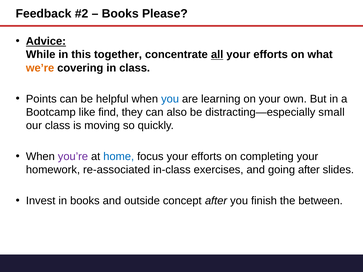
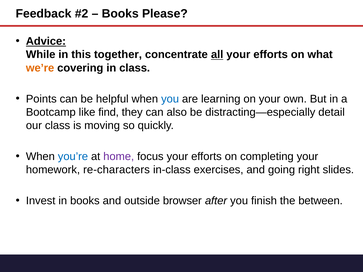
small: small -> detail
you’re colour: purple -> blue
home colour: blue -> purple
re-associated: re-associated -> re-characters
going after: after -> right
concept: concept -> browser
